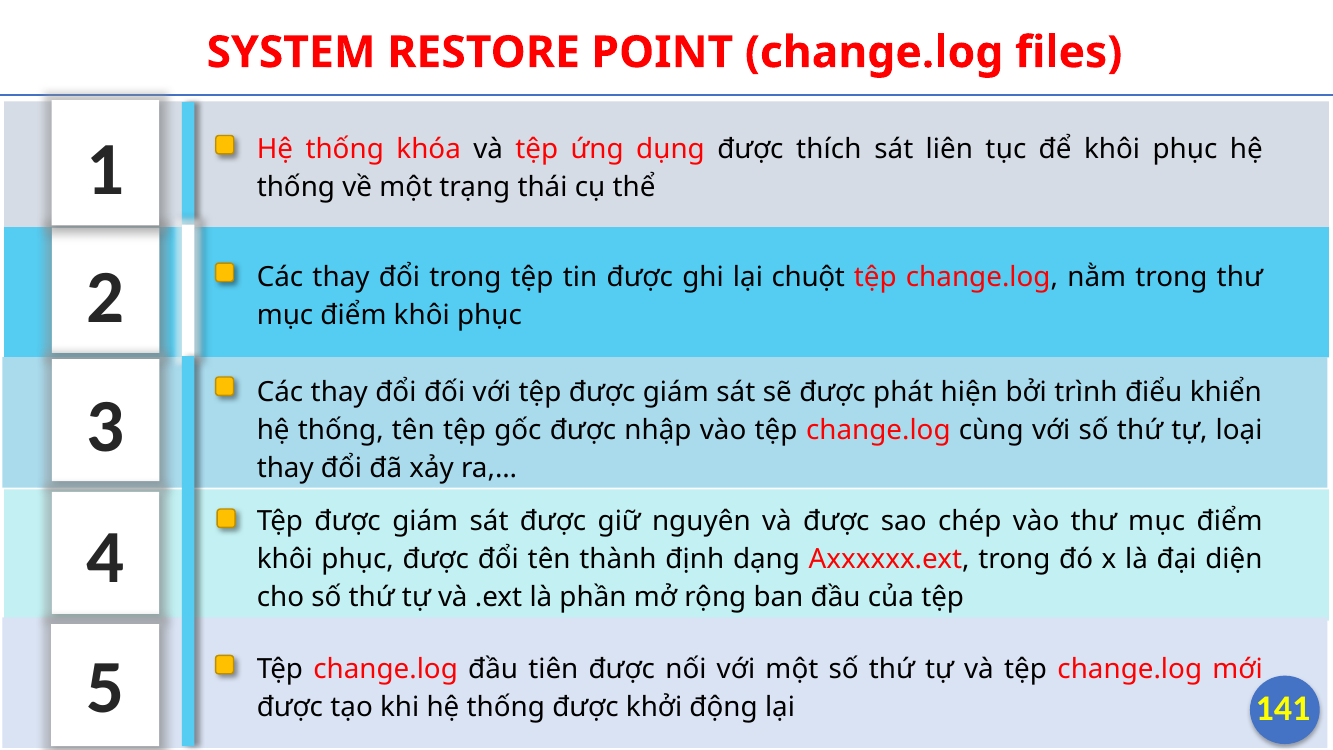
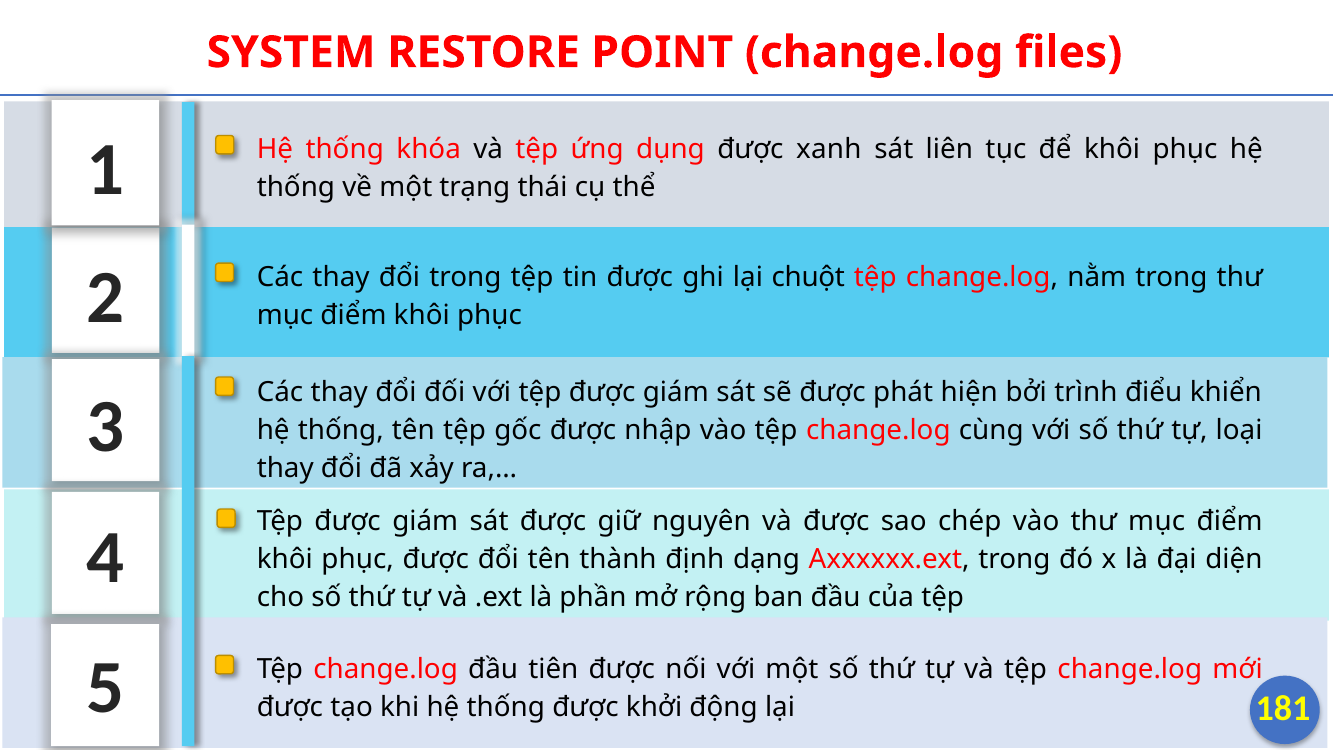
thích: thích -> xanh
141: 141 -> 181
